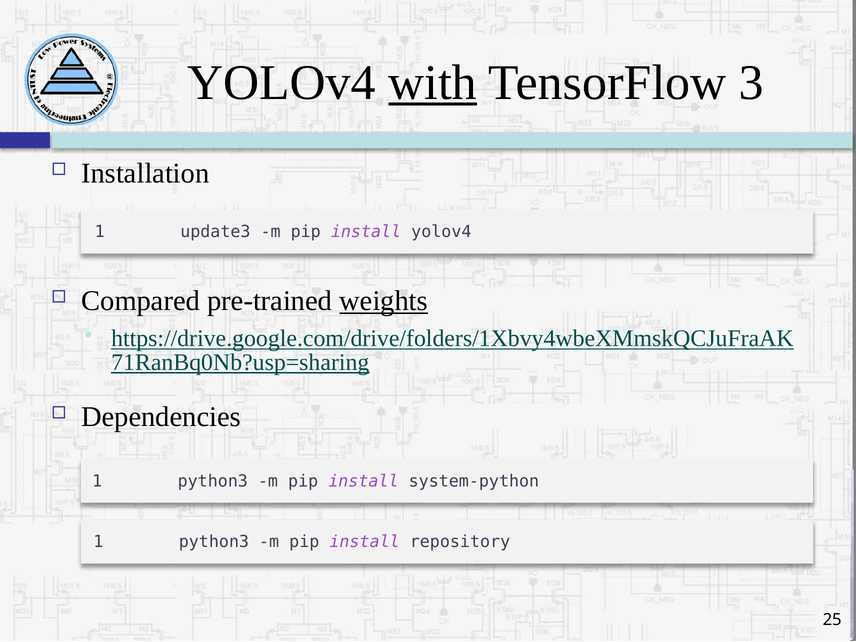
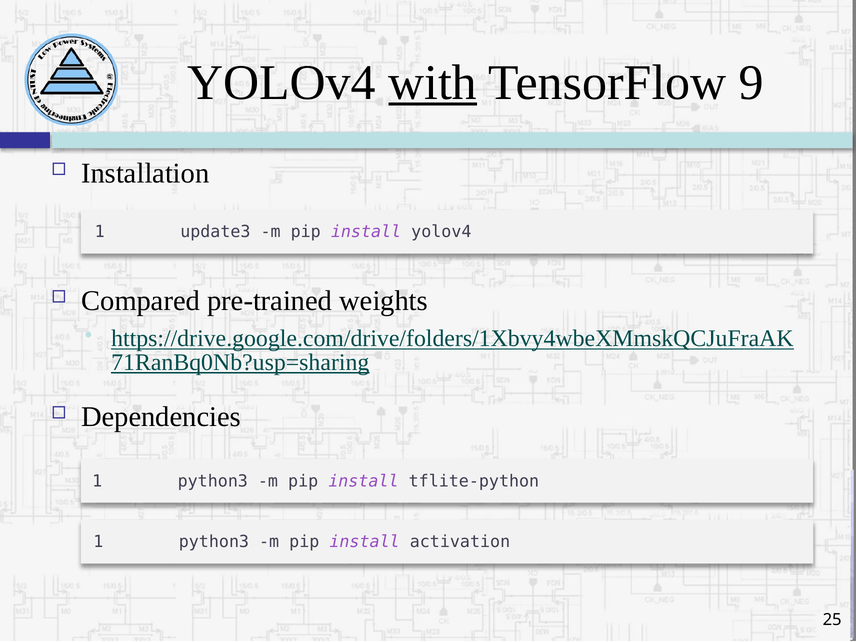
3: 3 -> 9
weights underline: present -> none
system-python: system-python -> tflite-python
repository: repository -> activation
